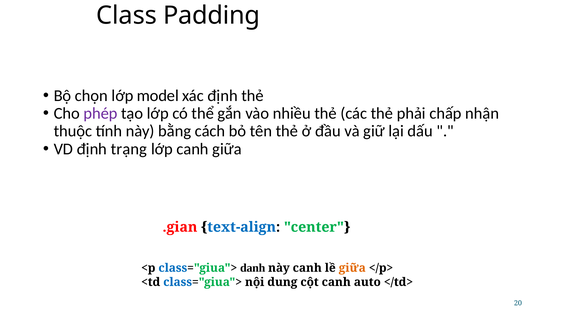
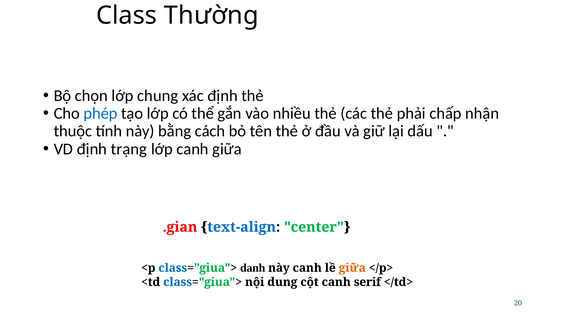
Padding: Padding -> Thường
model: model -> chung
phép colour: purple -> blue
auto: auto -> serif
